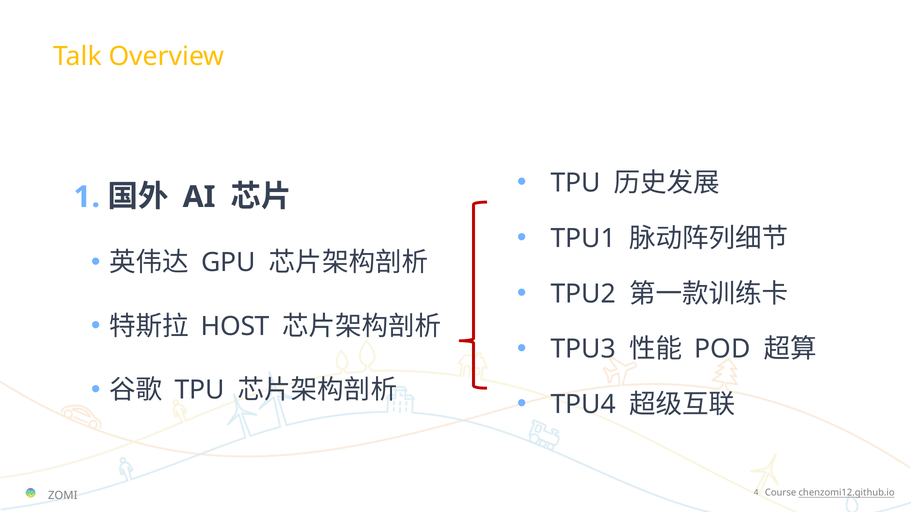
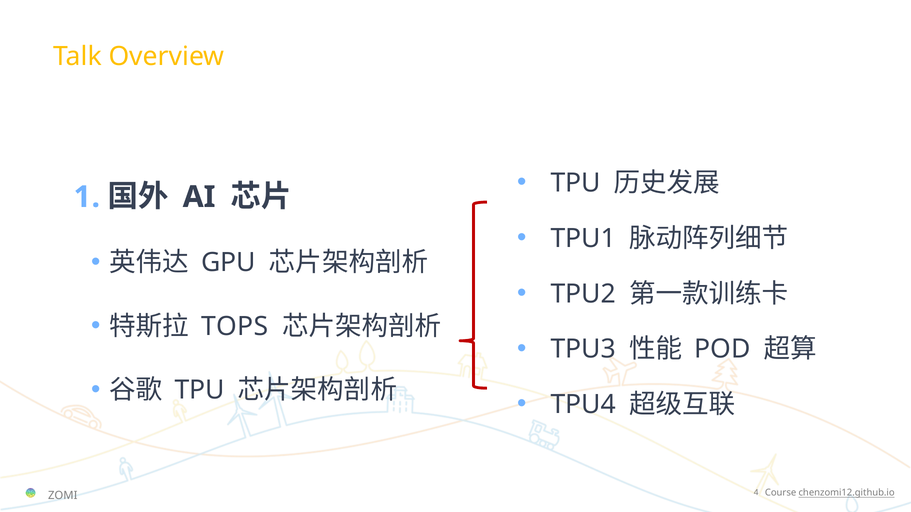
HOST: HOST -> TOPS
